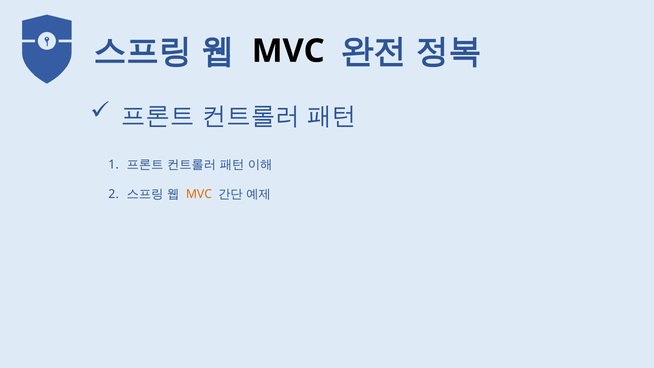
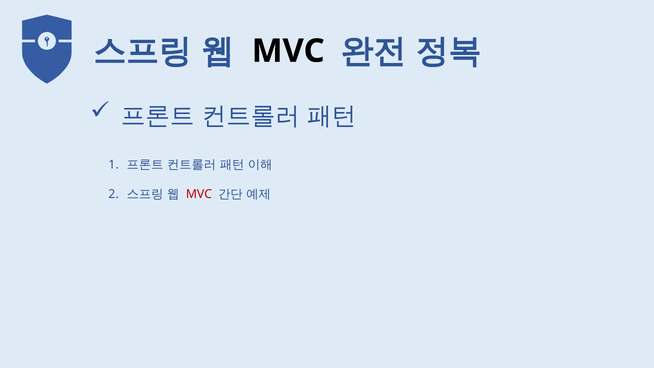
MVC at (199, 194) colour: orange -> red
